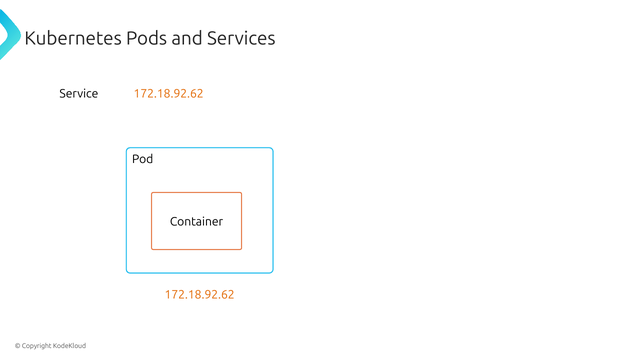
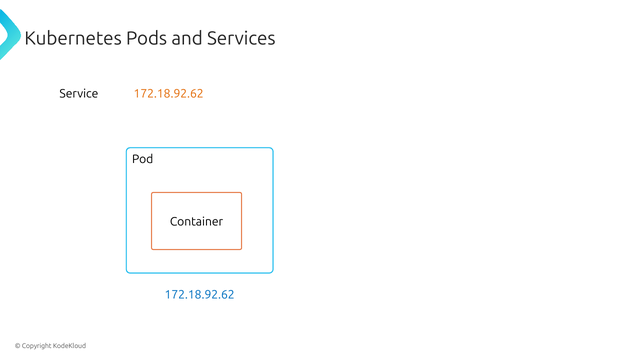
172.18.92.62 at (200, 295) colour: orange -> blue
